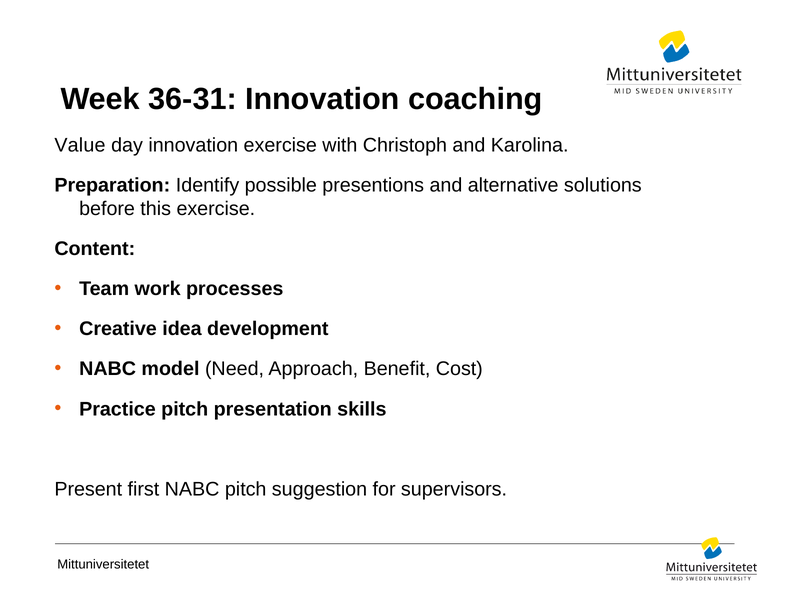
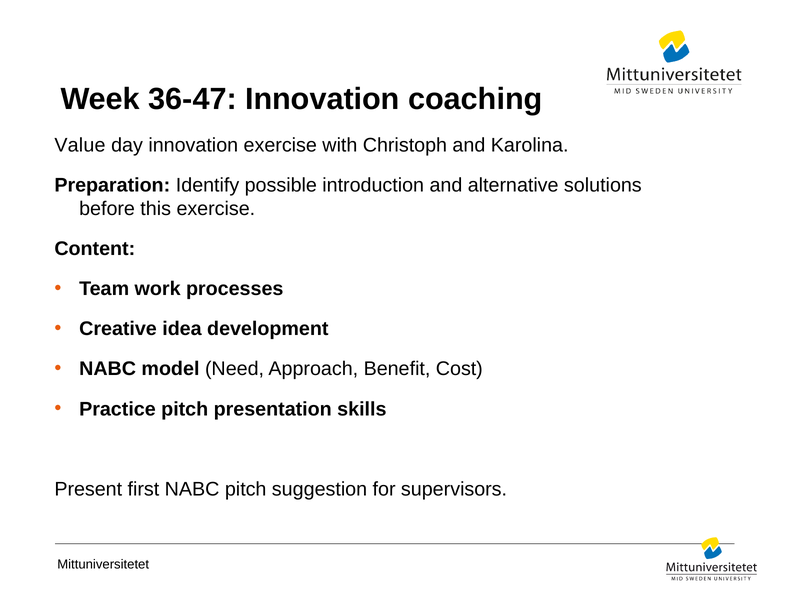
36-31: 36-31 -> 36-47
presentions: presentions -> introduction
